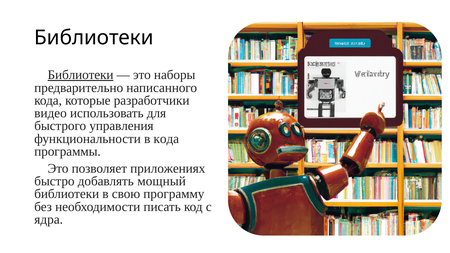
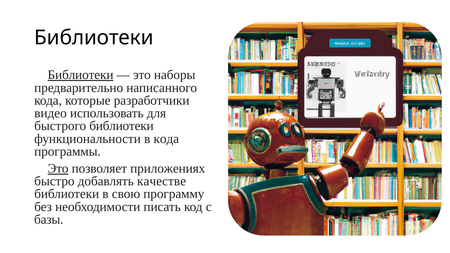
быстрого управления: управления -> библиотеки
Это at (58, 169) underline: none -> present
мощный: мощный -> качестве
ядра: ядра -> базы
